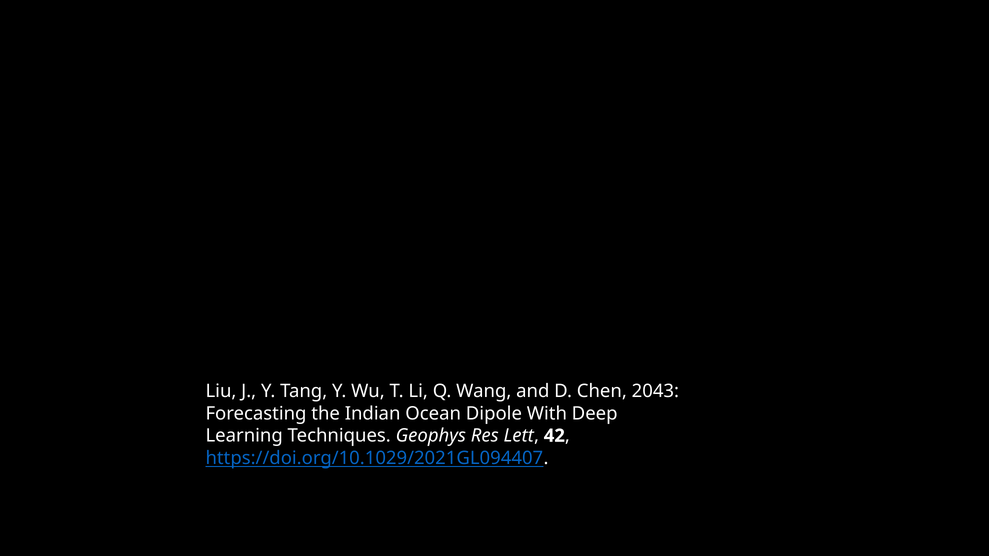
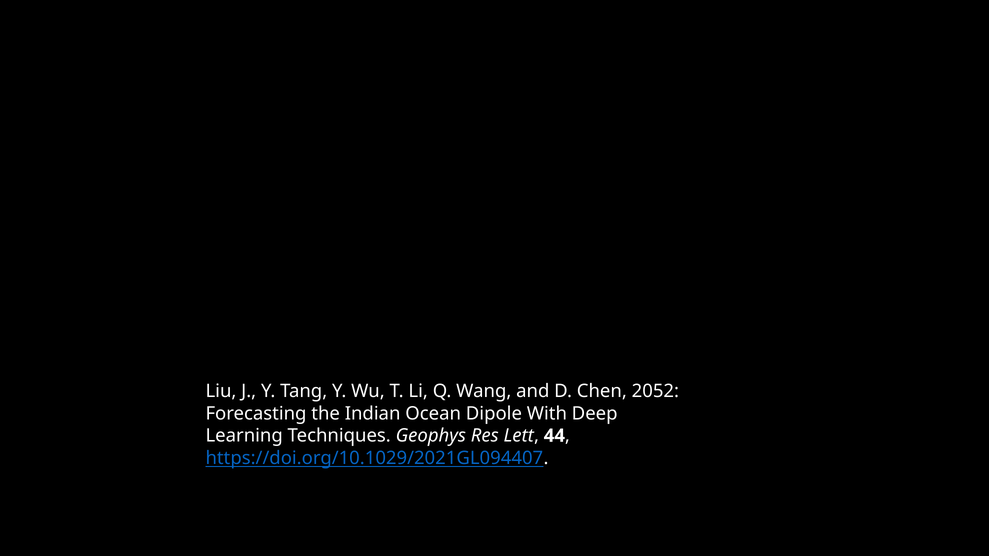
2043: 2043 -> 2052
42: 42 -> 44
